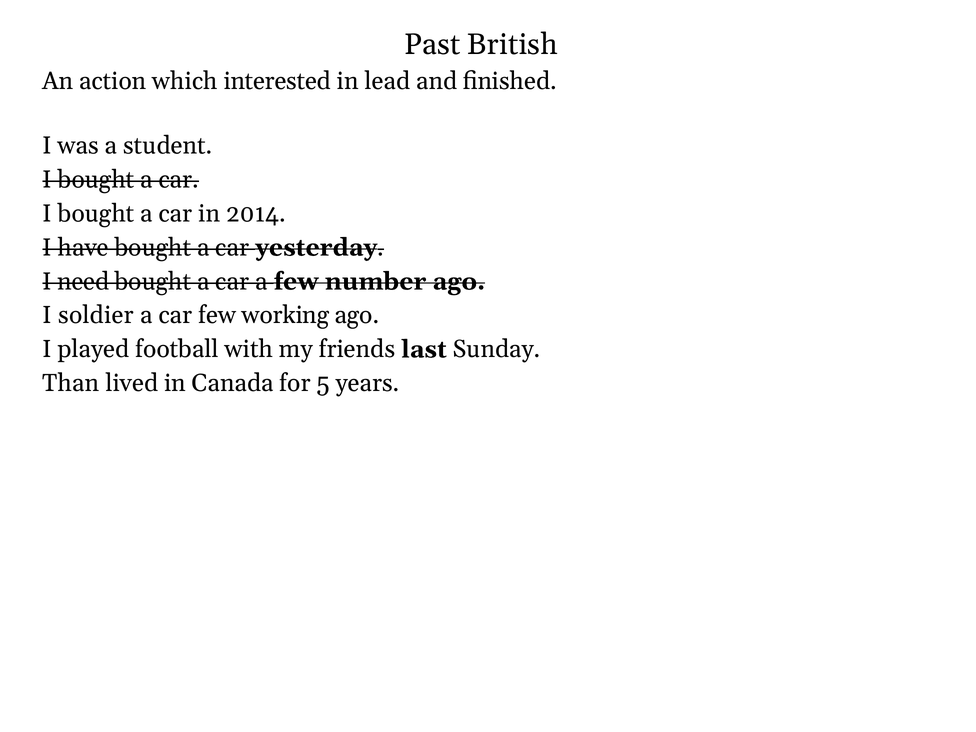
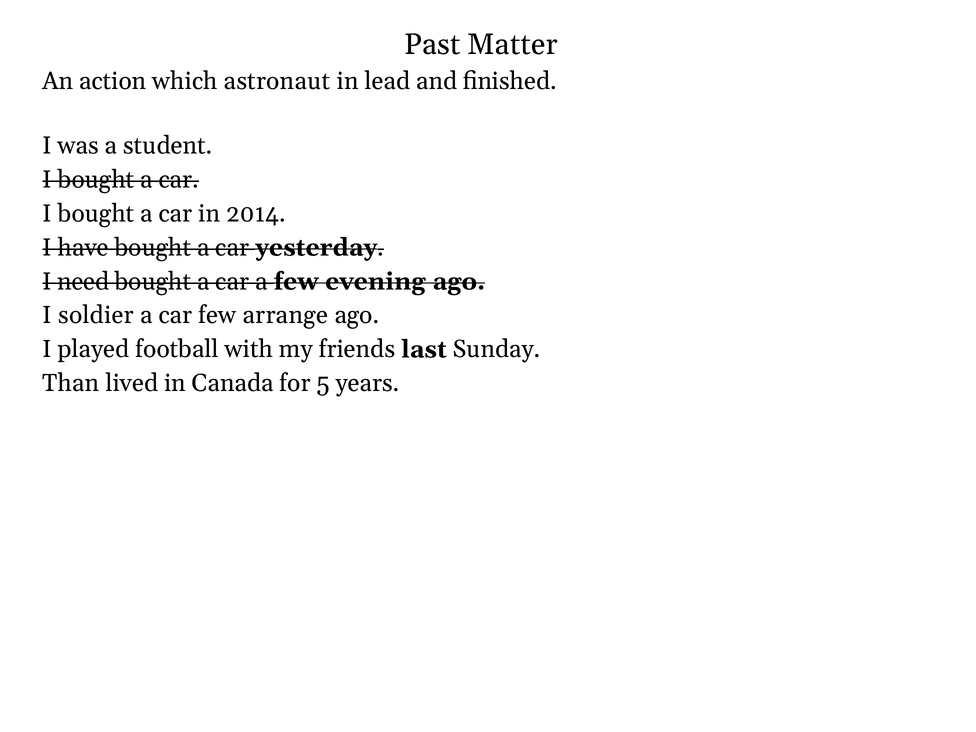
British: British -> Matter
interested: interested -> astronaut
number: number -> evening
working: working -> arrange
